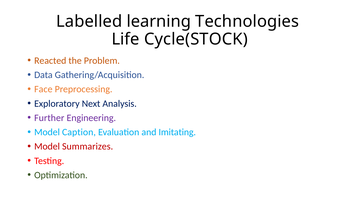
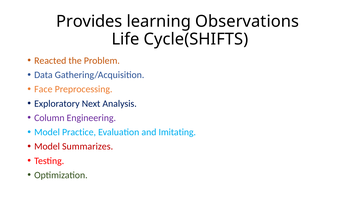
Labelled: Labelled -> Provides
Technologies: Technologies -> Observations
Cycle(STOCK: Cycle(STOCK -> Cycle(SHIFTS
Further: Further -> Column
Caption: Caption -> Practice
